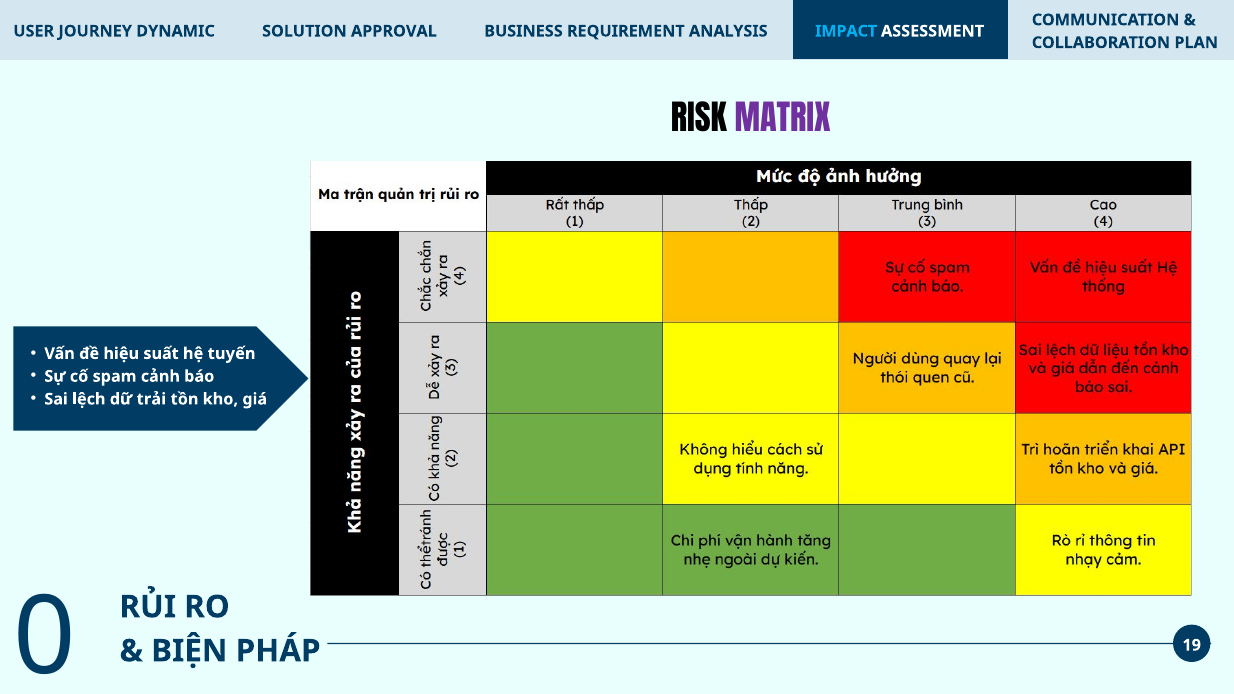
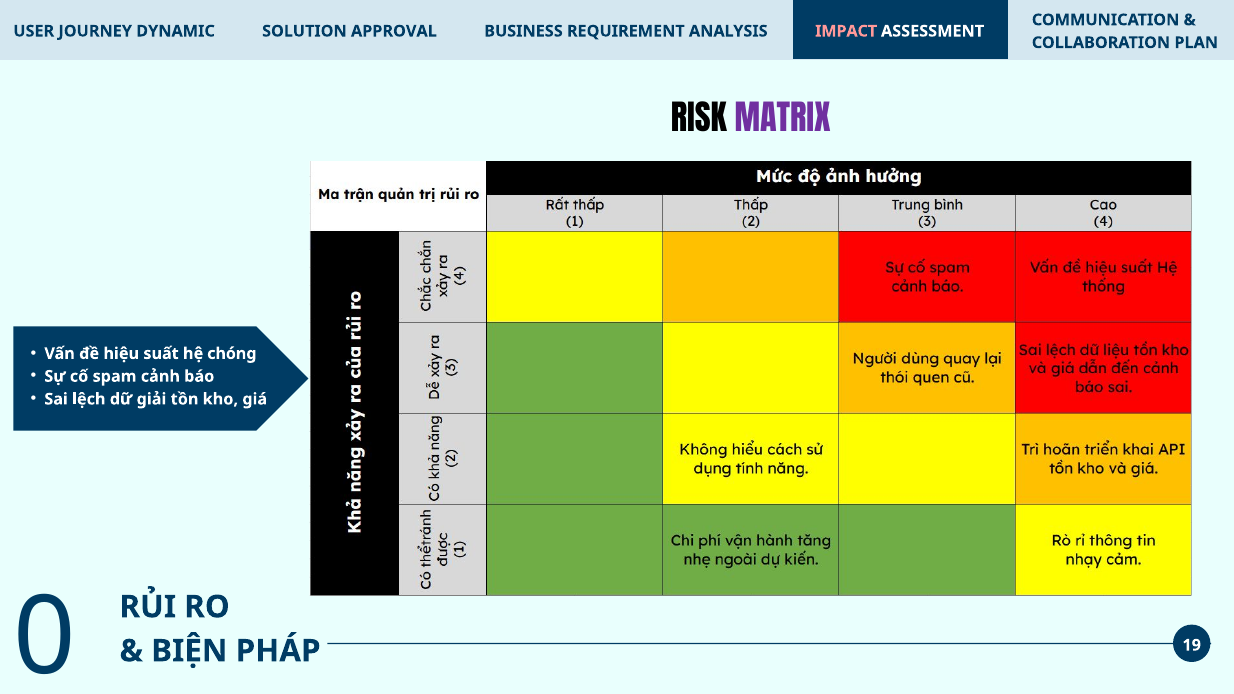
IMPACT colour: light blue -> pink
tuyến: tuyến -> chóng
trải: trải -> giải
